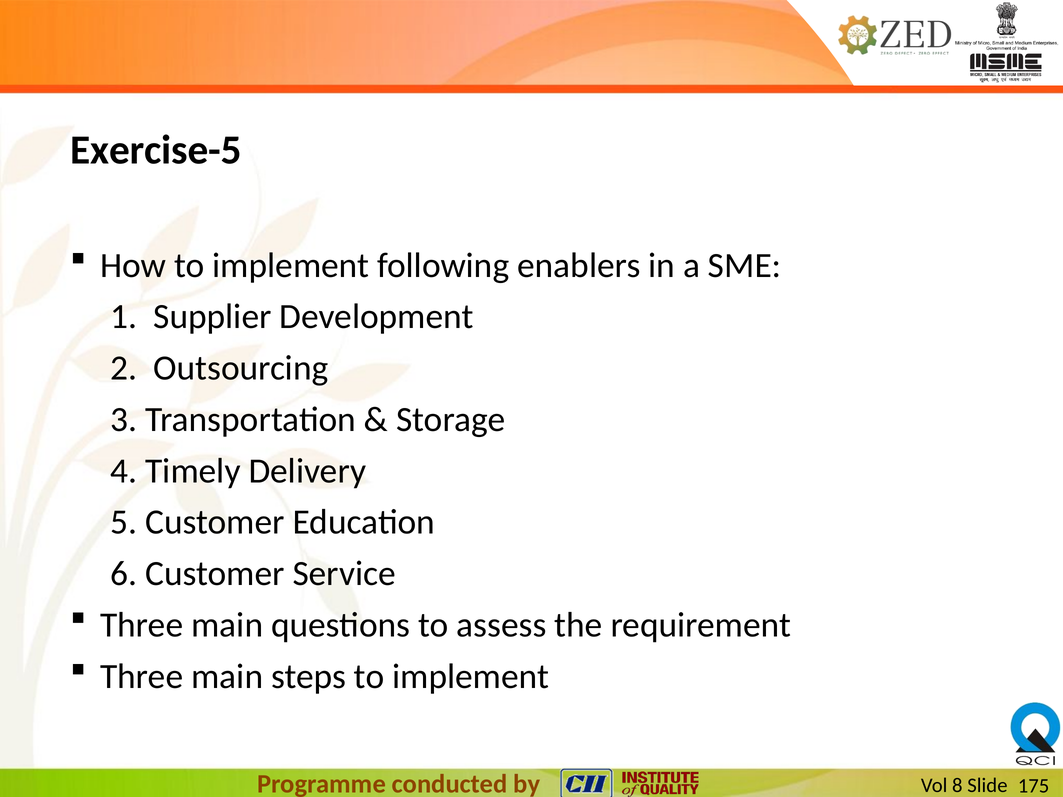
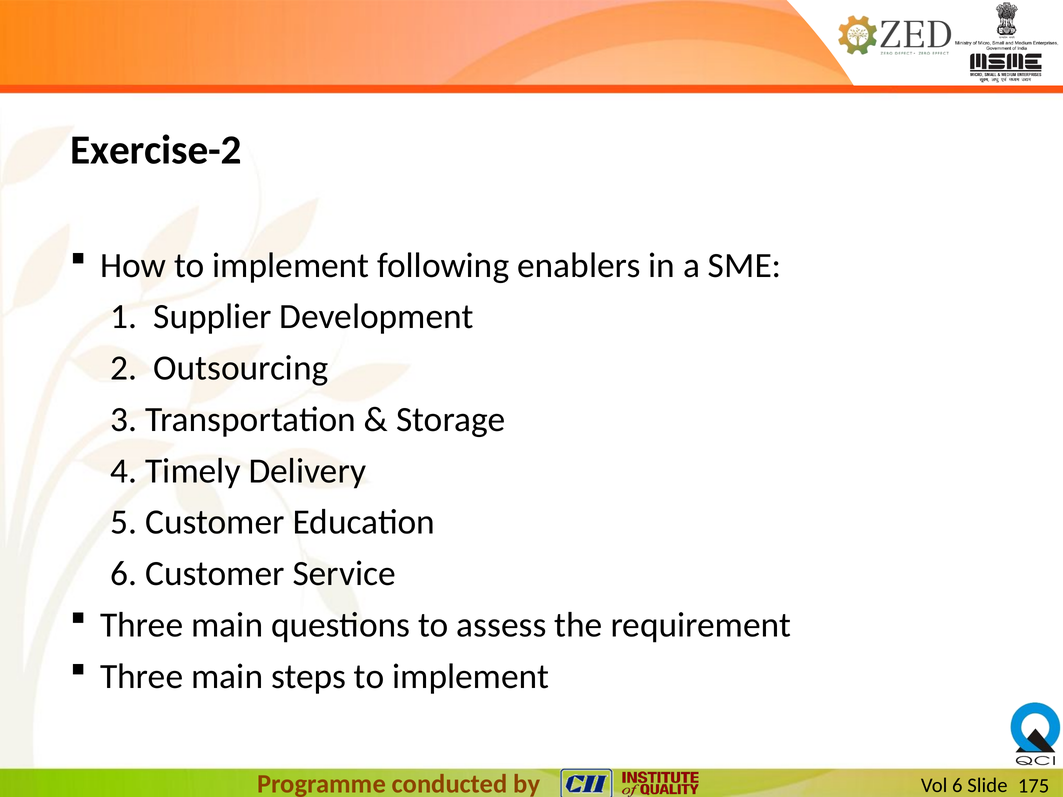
Exercise-5: Exercise-5 -> Exercise-2
8 at (957, 786): 8 -> 6
